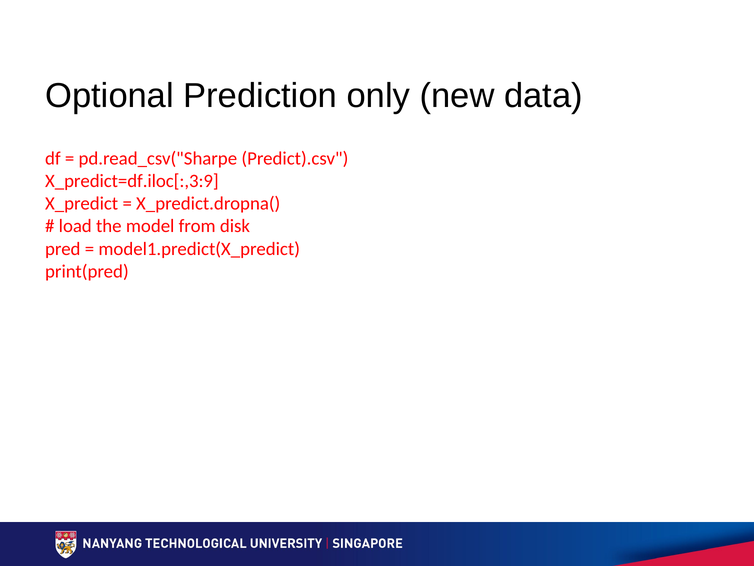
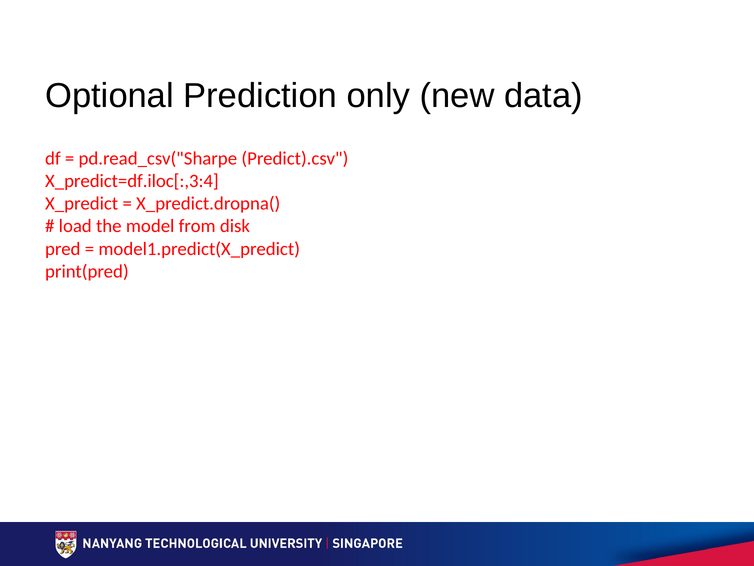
X_predict=df.iloc[:,3:9: X_predict=df.iloc[:,3:9 -> X_predict=df.iloc[:,3:4
